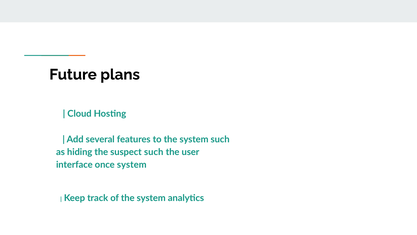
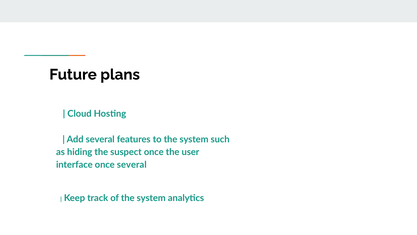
suspect such: such -> once
once system: system -> several
